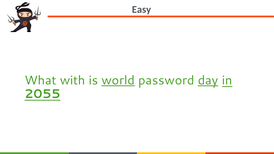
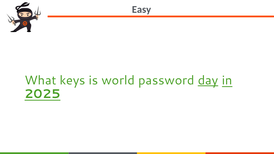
with: with -> keys
world underline: present -> none
2055: 2055 -> 2025
